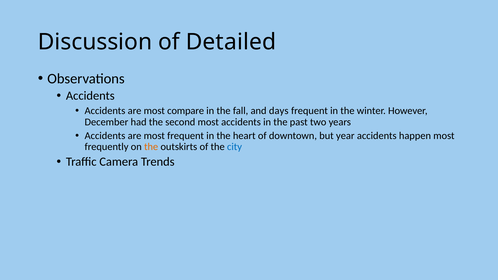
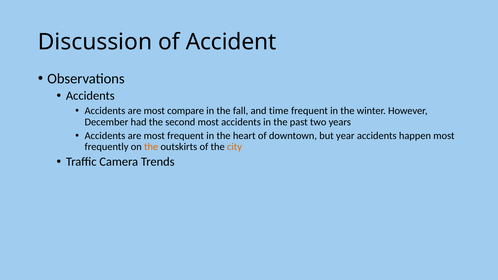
Detailed: Detailed -> Accident
days: days -> time
city colour: blue -> orange
